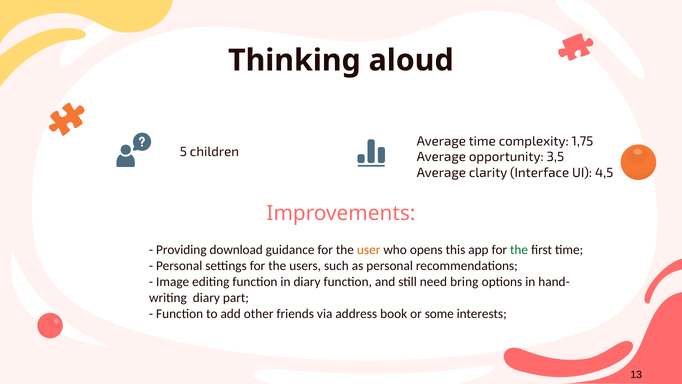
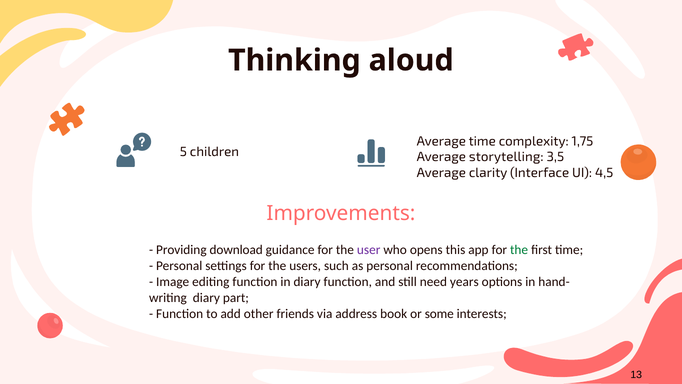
opportunity: opportunity -> storytelling
user colour: orange -> purple
bring: bring -> years
